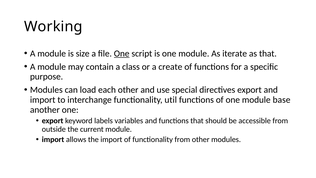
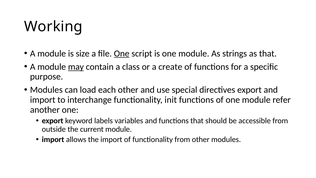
iterate: iterate -> strings
may underline: none -> present
util: util -> init
base: base -> refer
